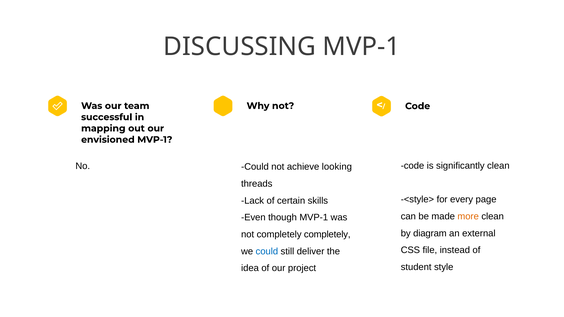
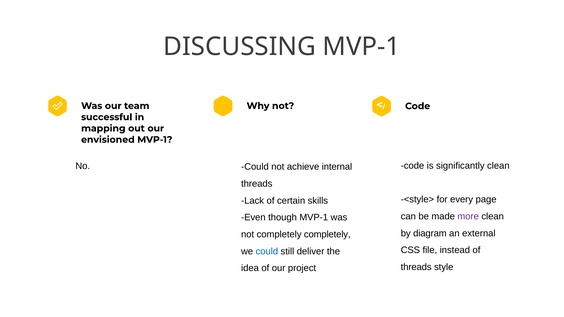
looking: looking -> internal
more colour: orange -> purple
student at (416, 267): student -> threads
